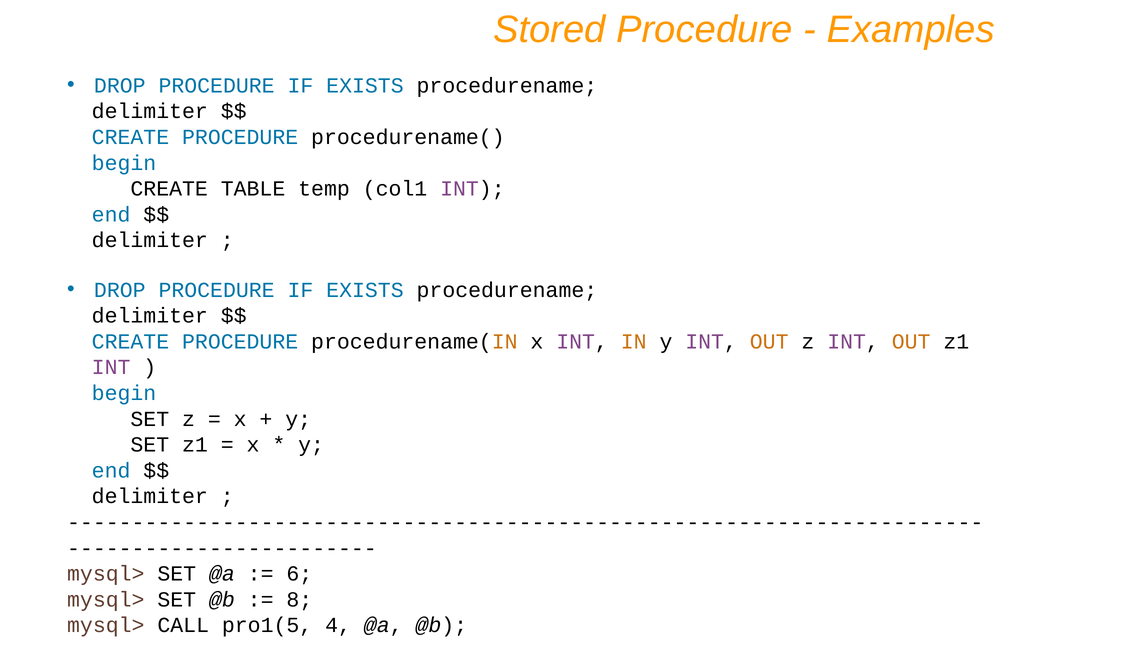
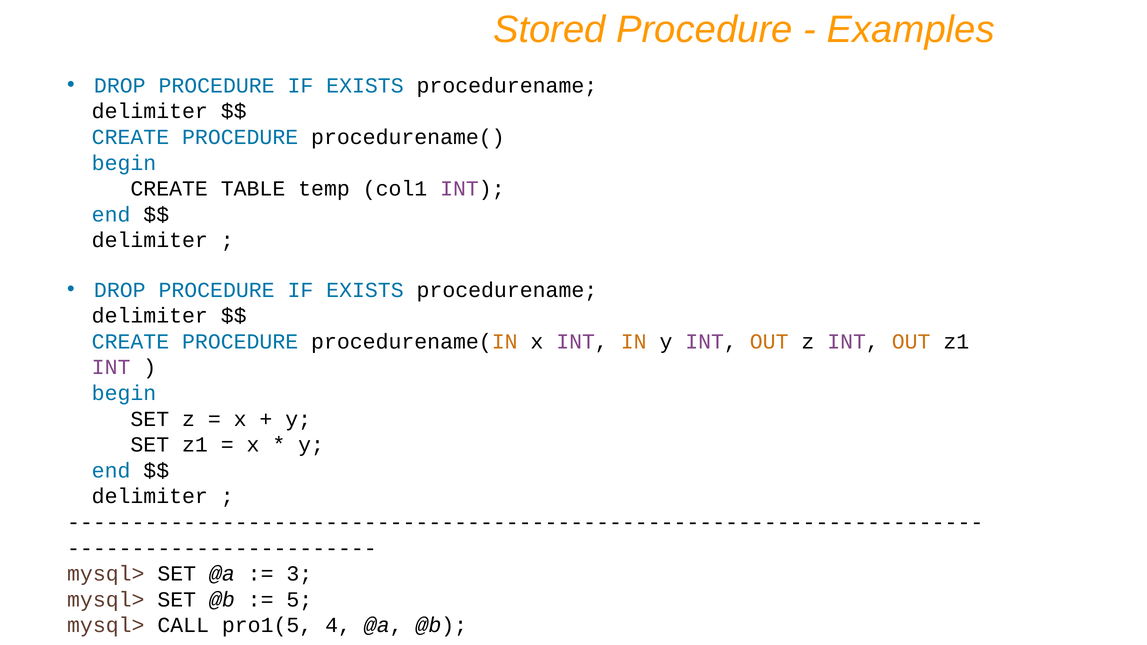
6: 6 -> 3
8: 8 -> 5
